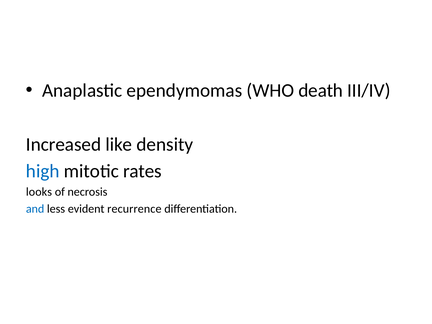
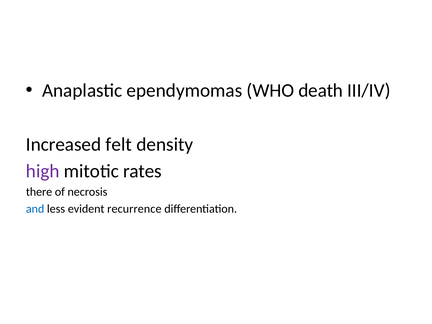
like: like -> felt
high colour: blue -> purple
looks: looks -> there
